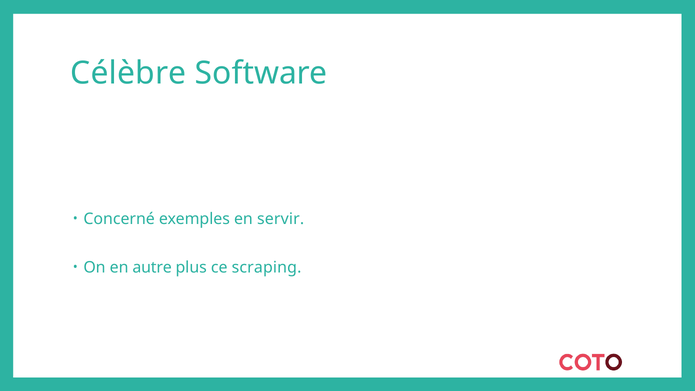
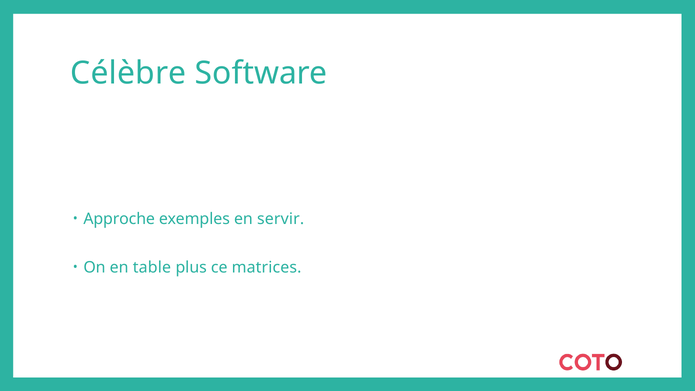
Concerné: Concerné -> Approche
autre: autre -> table
scraping: scraping -> matrices
